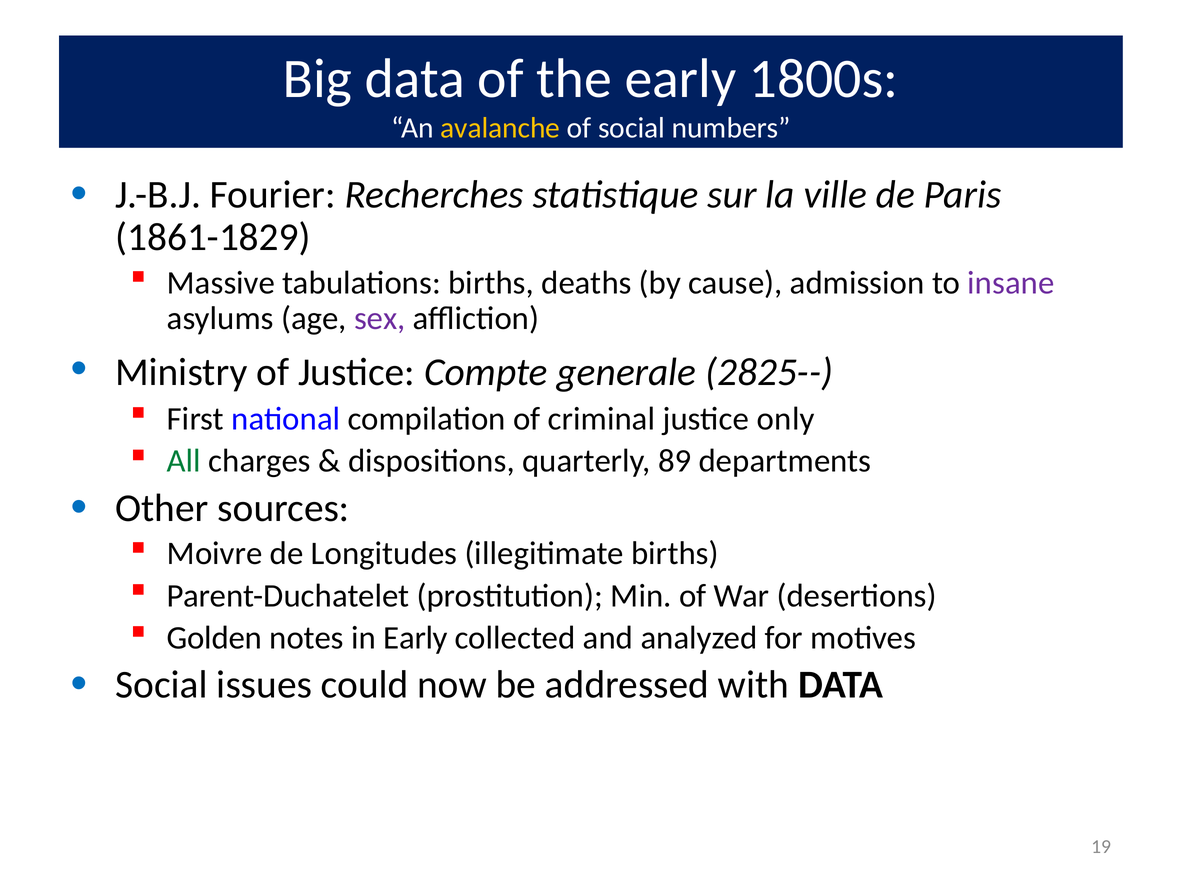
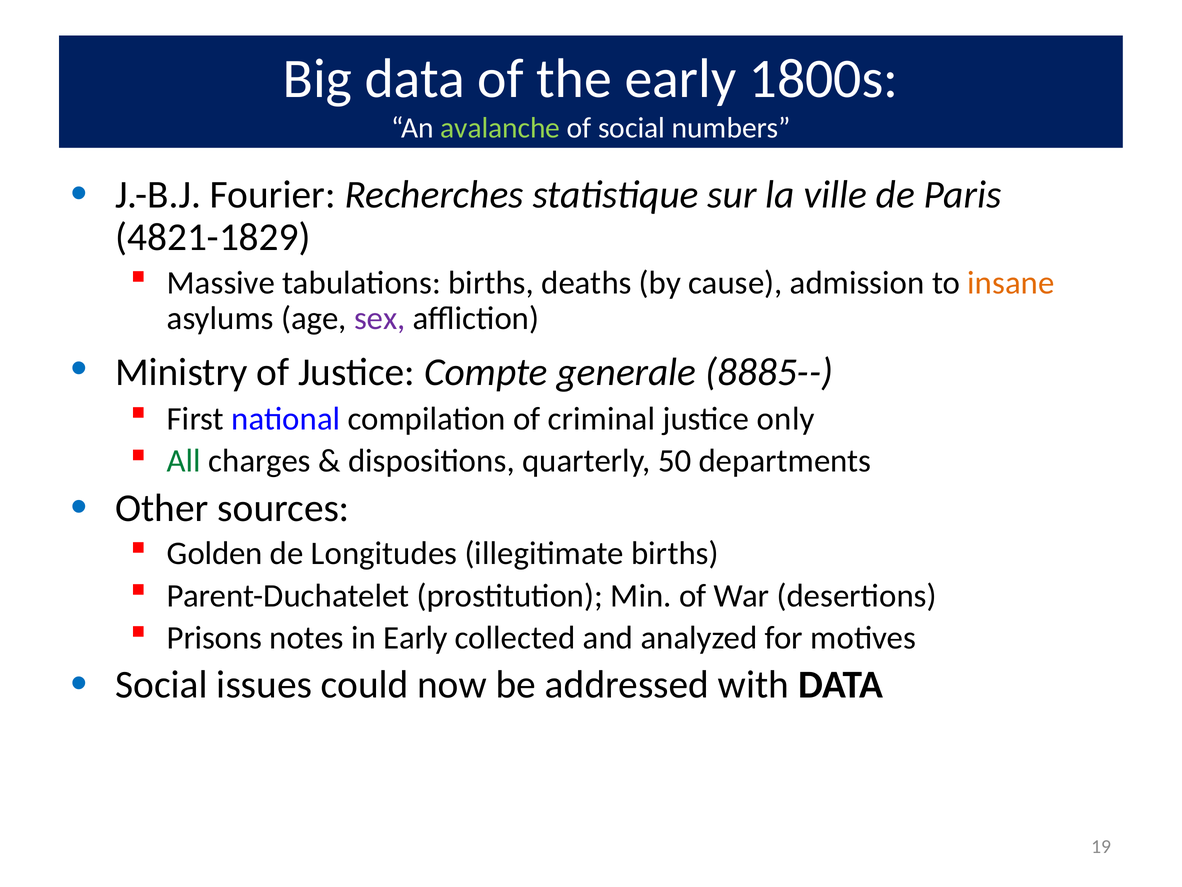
avalanche colour: yellow -> light green
1861-1829: 1861-1829 -> 4821-1829
insane colour: purple -> orange
2825--: 2825-- -> 8885--
89: 89 -> 50
Moivre: Moivre -> Golden
Golden: Golden -> Prisons
